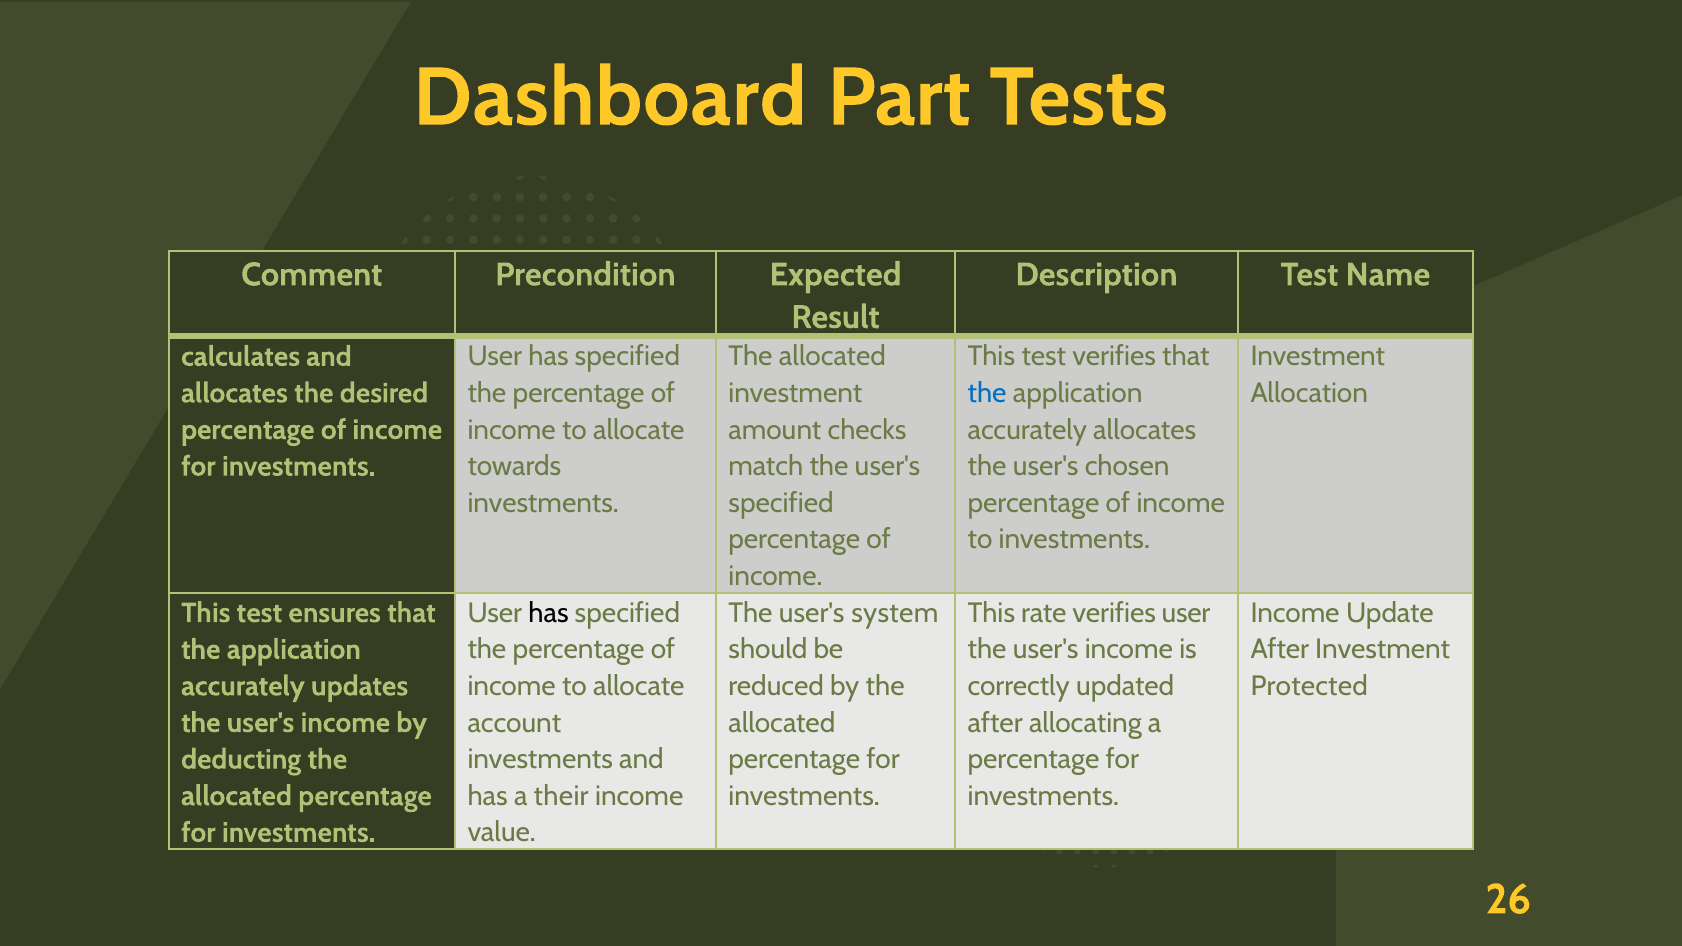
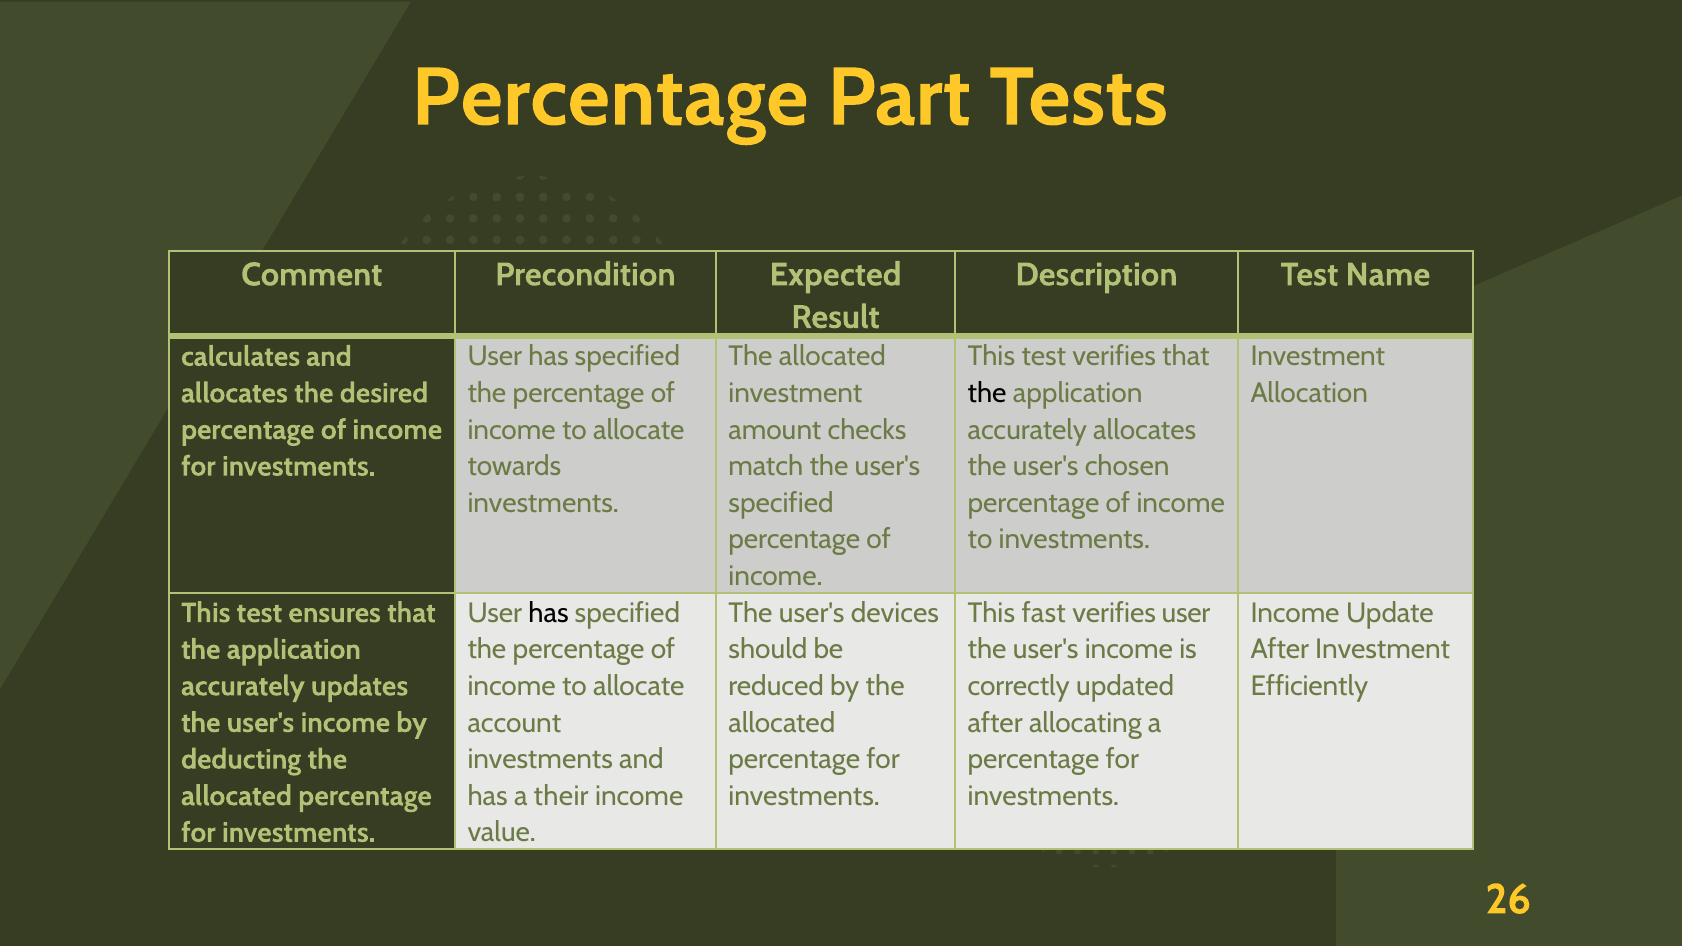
Dashboard at (610, 98): Dashboard -> Percentage
the at (987, 393) colour: blue -> black
system: system -> devices
rate: rate -> fast
Protected: Protected -> Efficiently
